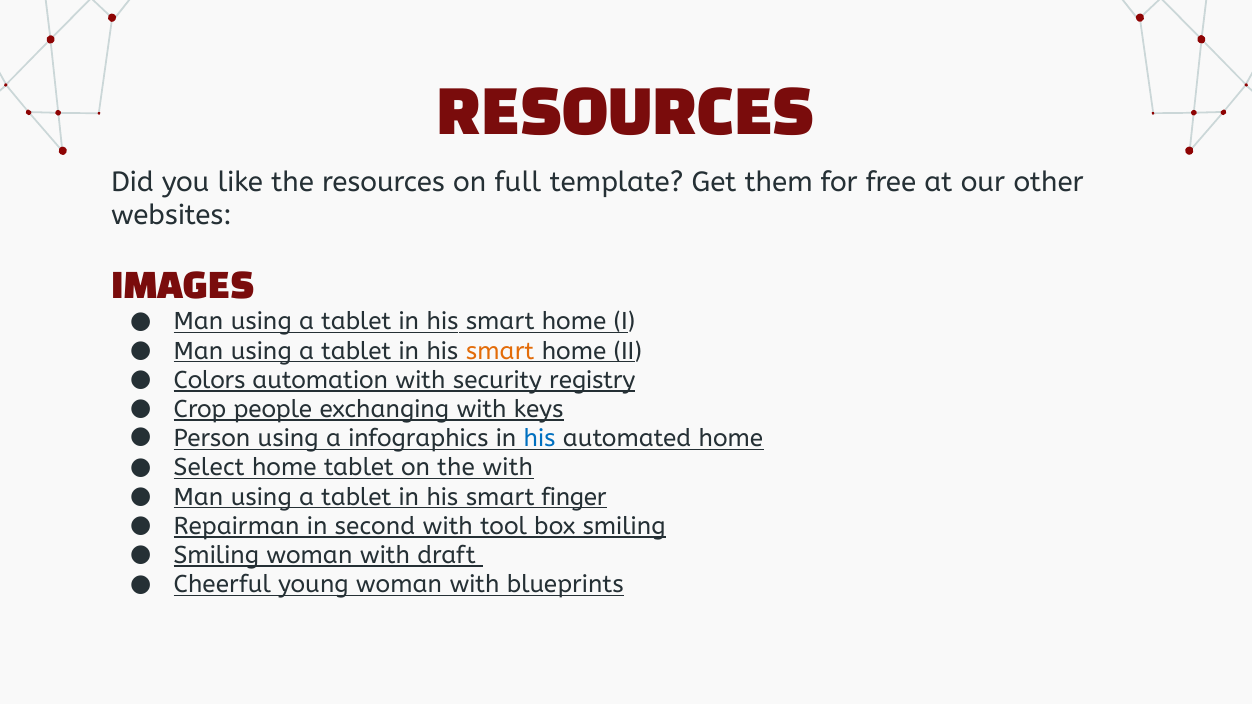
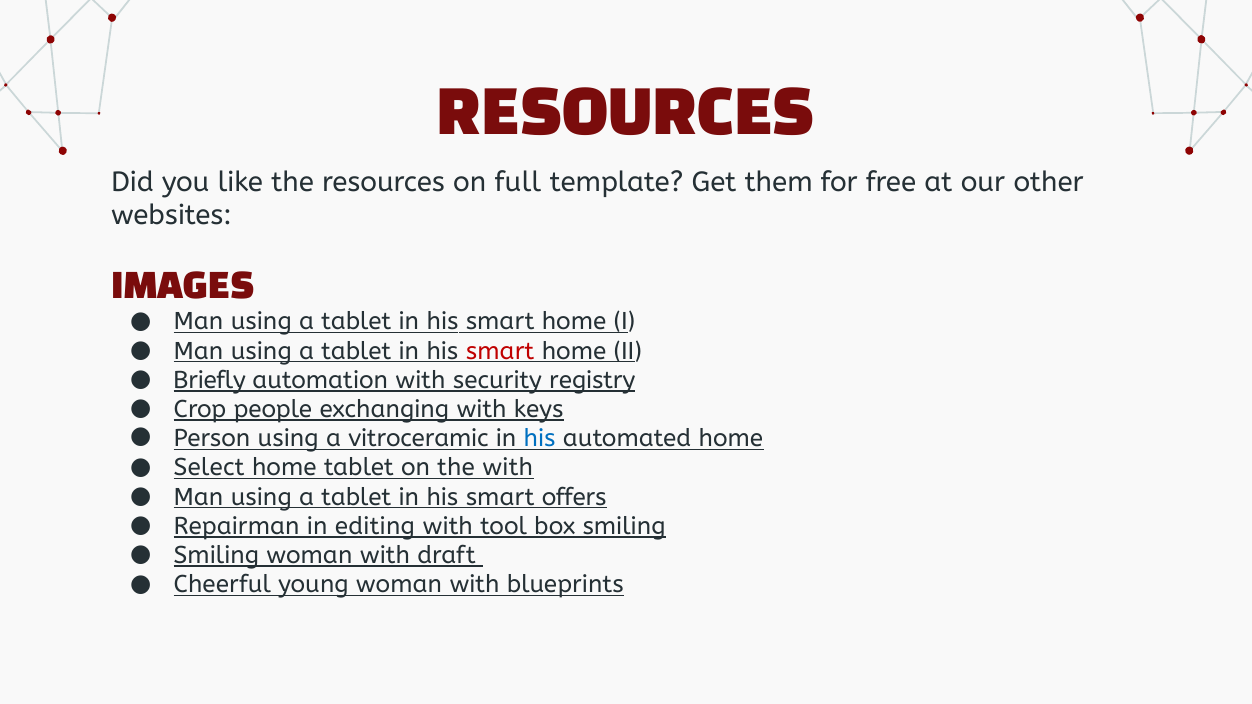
smart at (500, 351) colour: orange -> red
Colors: Colors -> Briefly
infographics: infographics -> vitroceramic
finger: finger -> offers
second: second -> editing
